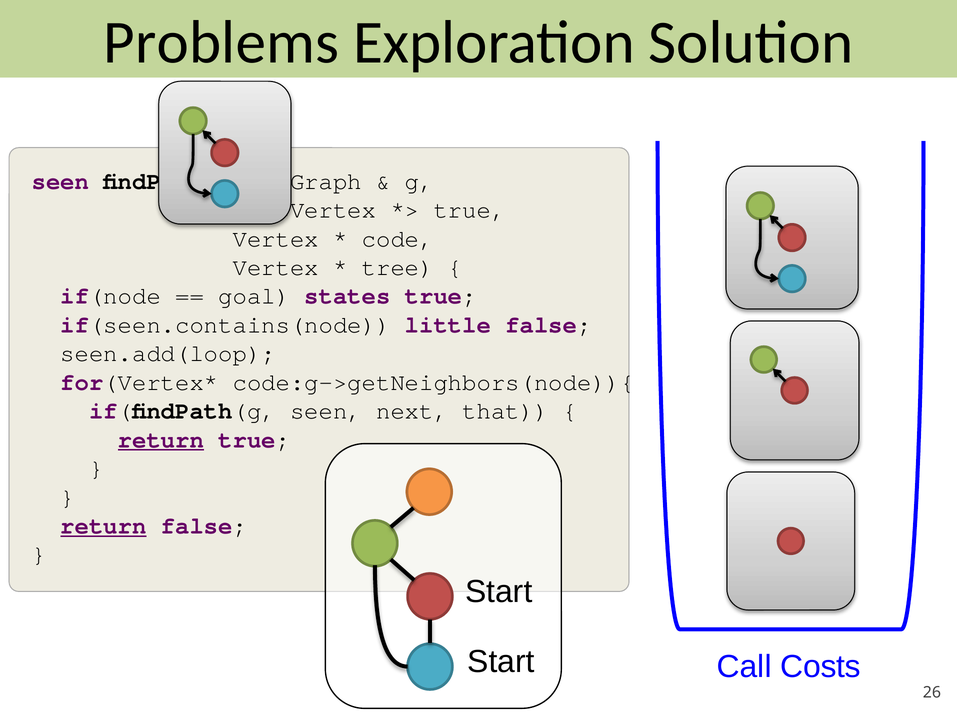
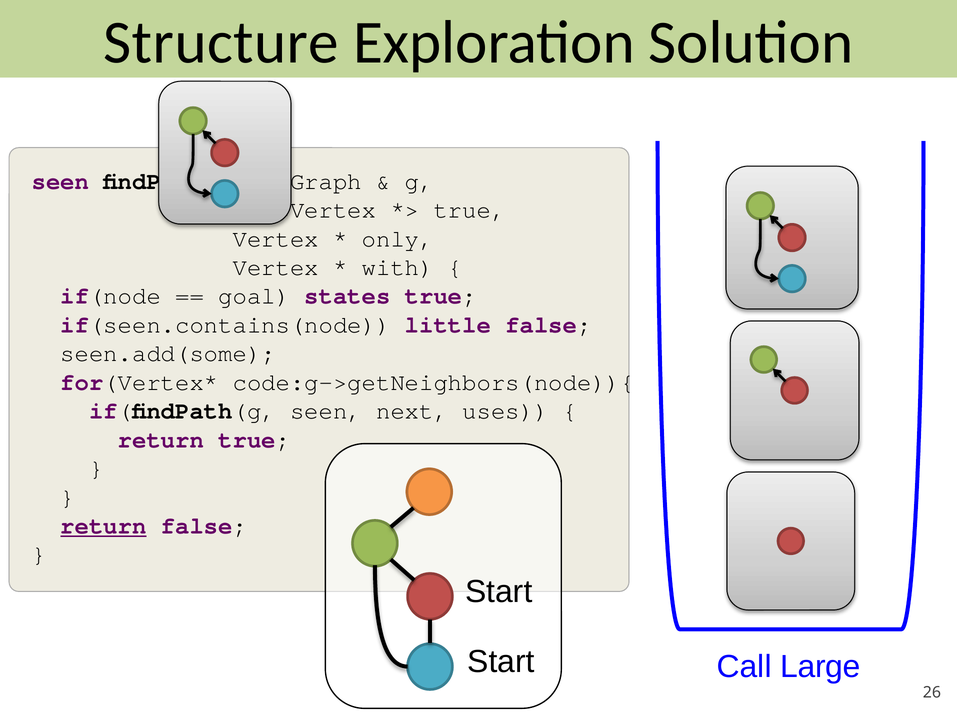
Problems: Problems -> Structure
code: code -> only
tree: tree -> with
seen.add(loop: seen.add(loop -> seen.add(some
that: that -> uses
return at (161, 440) underline: present -> none
Costs: Costs -> Large
